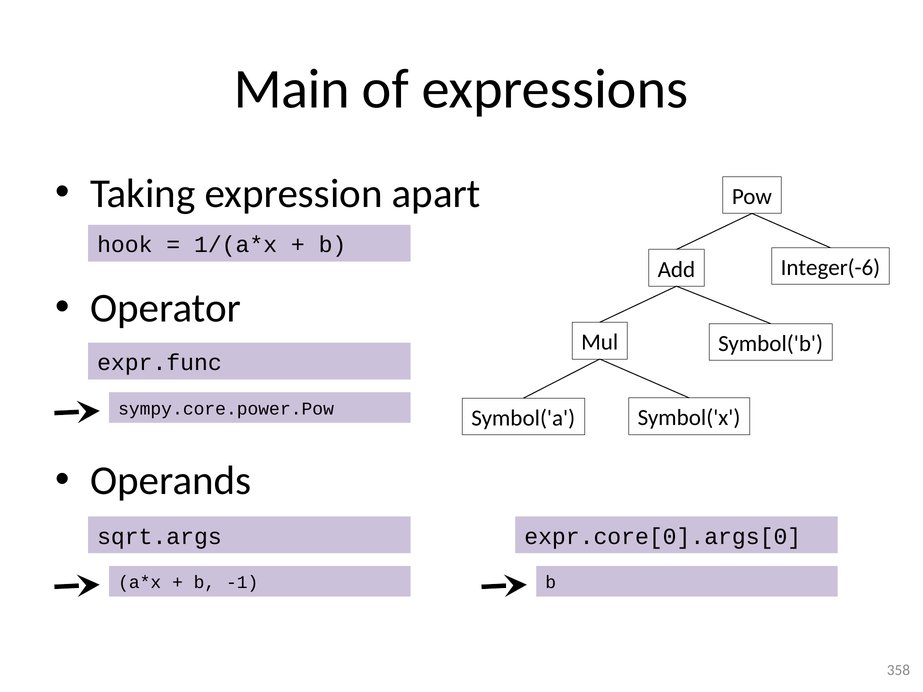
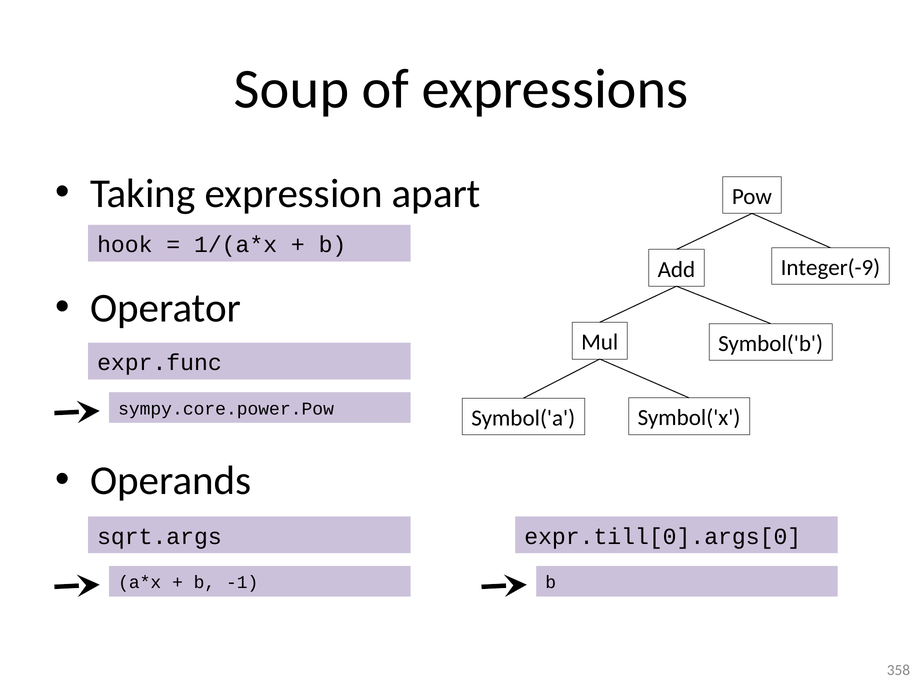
Main: Main -> Soup
Integer(-6: Integer(-6 -> Integer(-9
expr.core[0].args[0: expr.core[0].args[0 -> expr.till[0].args[0
